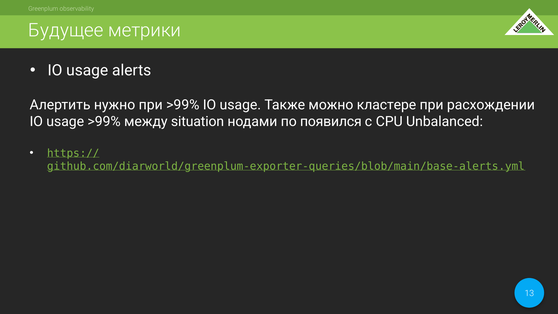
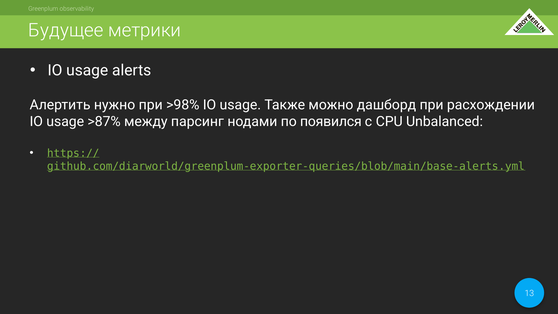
при >99%: >99% -> >98%
кластере: кластере -> дашборд
usage >99%: >99% -> >87%
situation: situation -> парсинг
